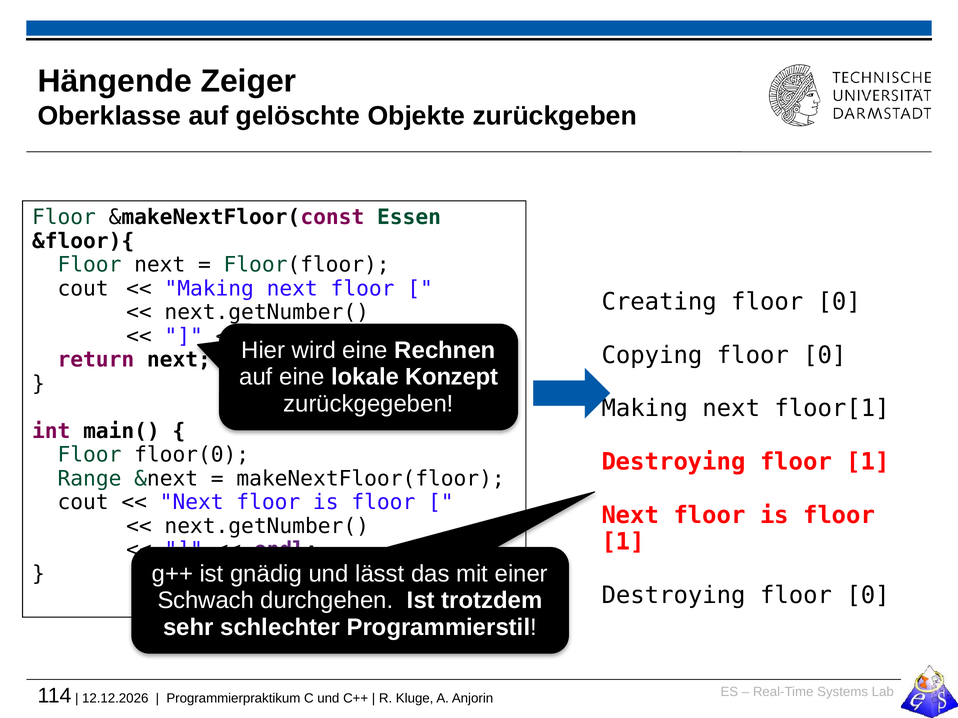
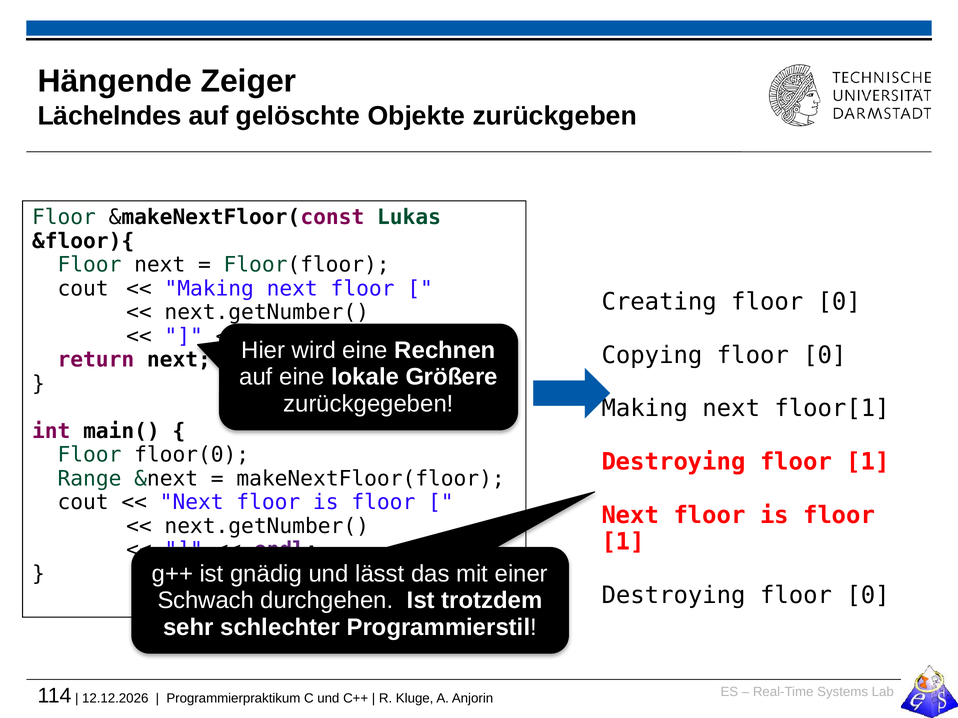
Oberklasse: Oberklasse -> Lächelndes
Essen: Essen -> Lukas
Konzept: Konzept -> Größere
